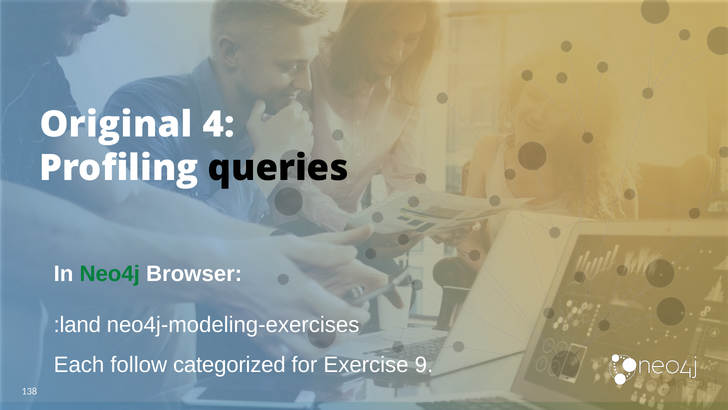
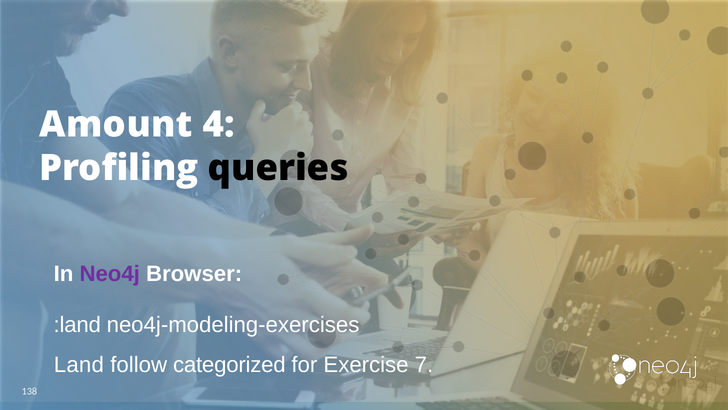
Original: Original -> Amount
Neo4j colour: green -> purple
Each: Each -> Land
9: 9 -> 7
